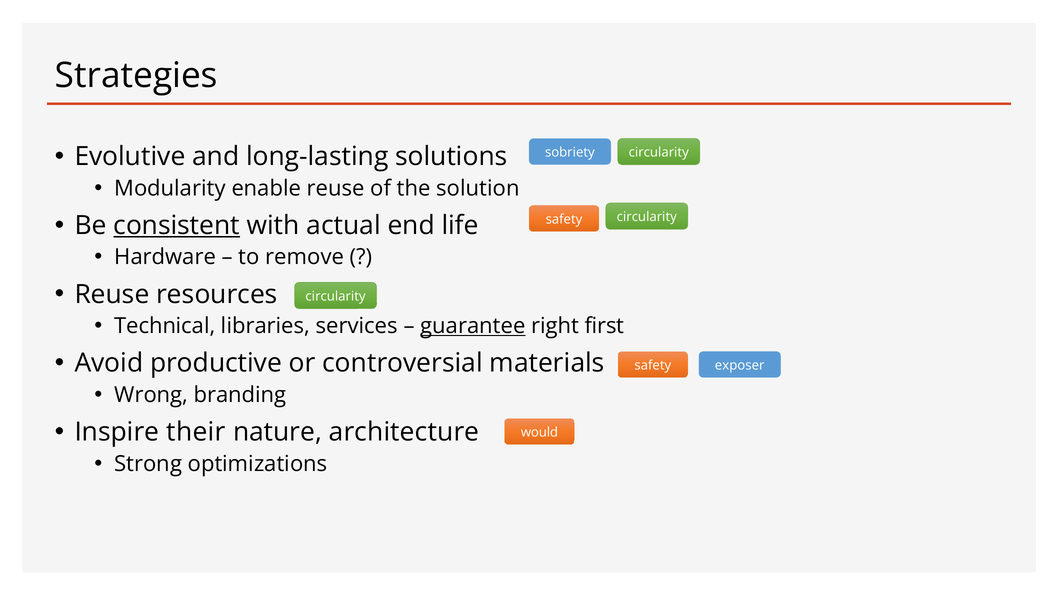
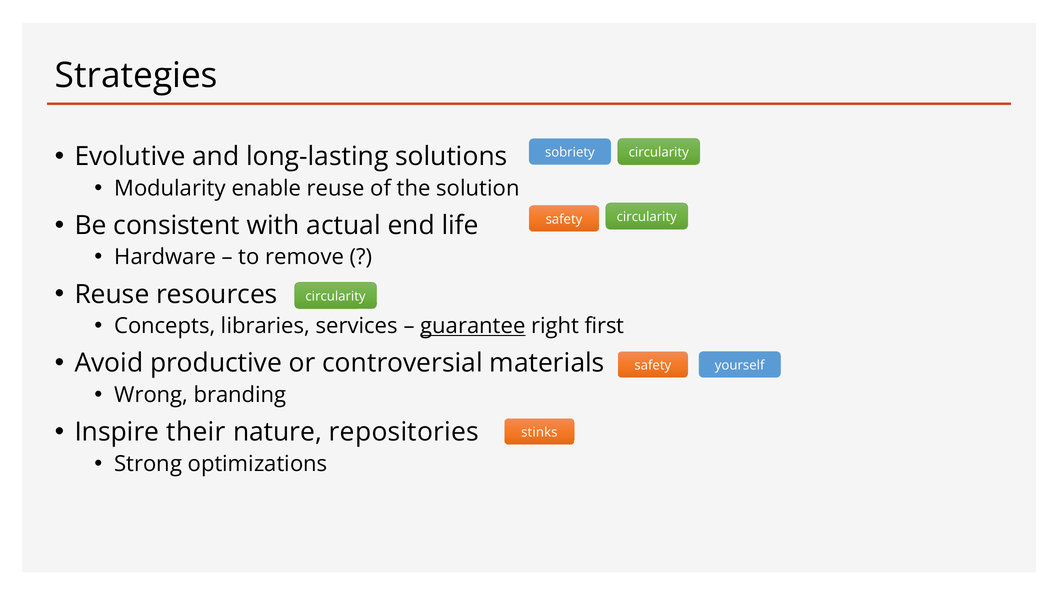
consistent underline: present -> none
Technical: Technical -> Concepts
exposer: exposer -> yourself
architecture: architecture -> repositories
would: would -> stinks
